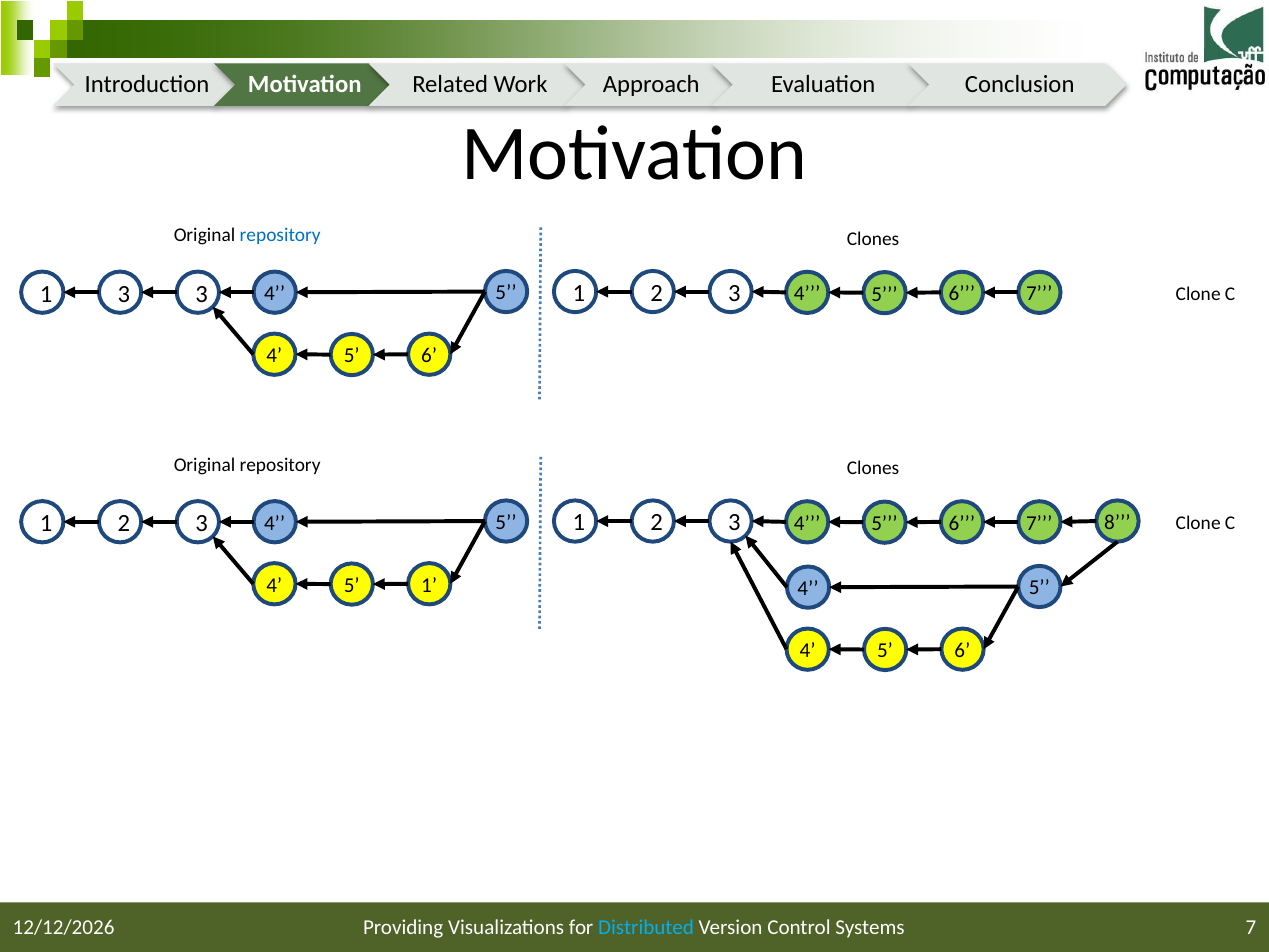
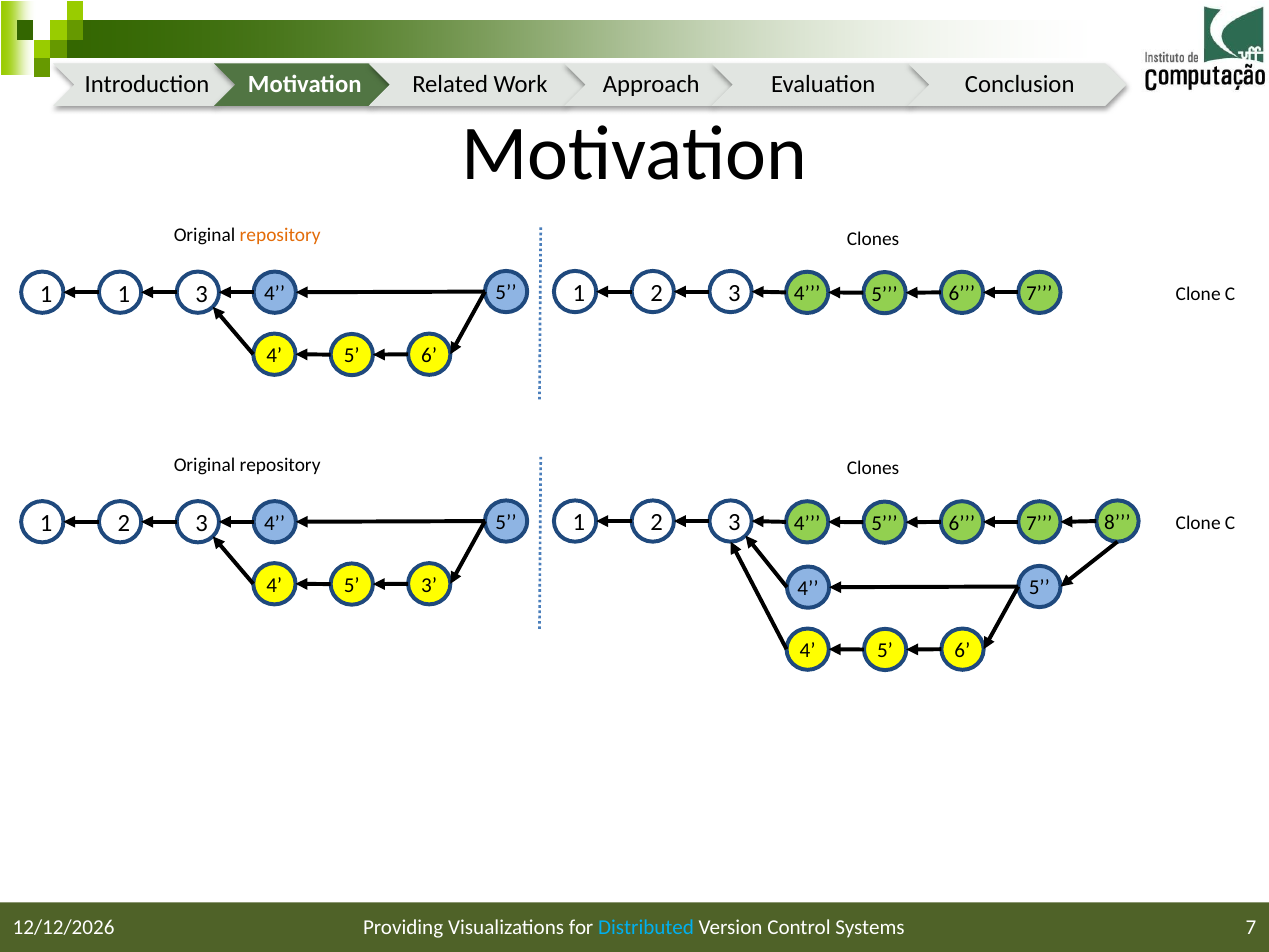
repository at (280, 235) colour: blue -> orange
1 3: 3 -> 1
5 1: 1 -> 3
